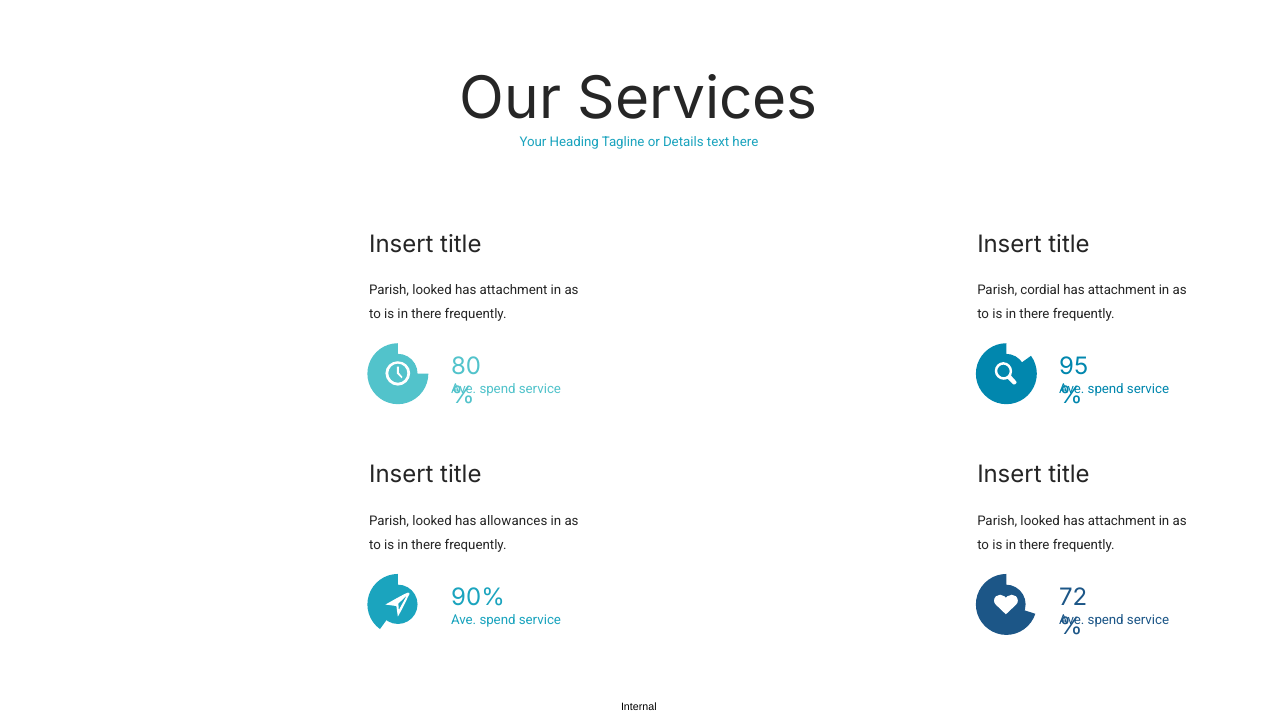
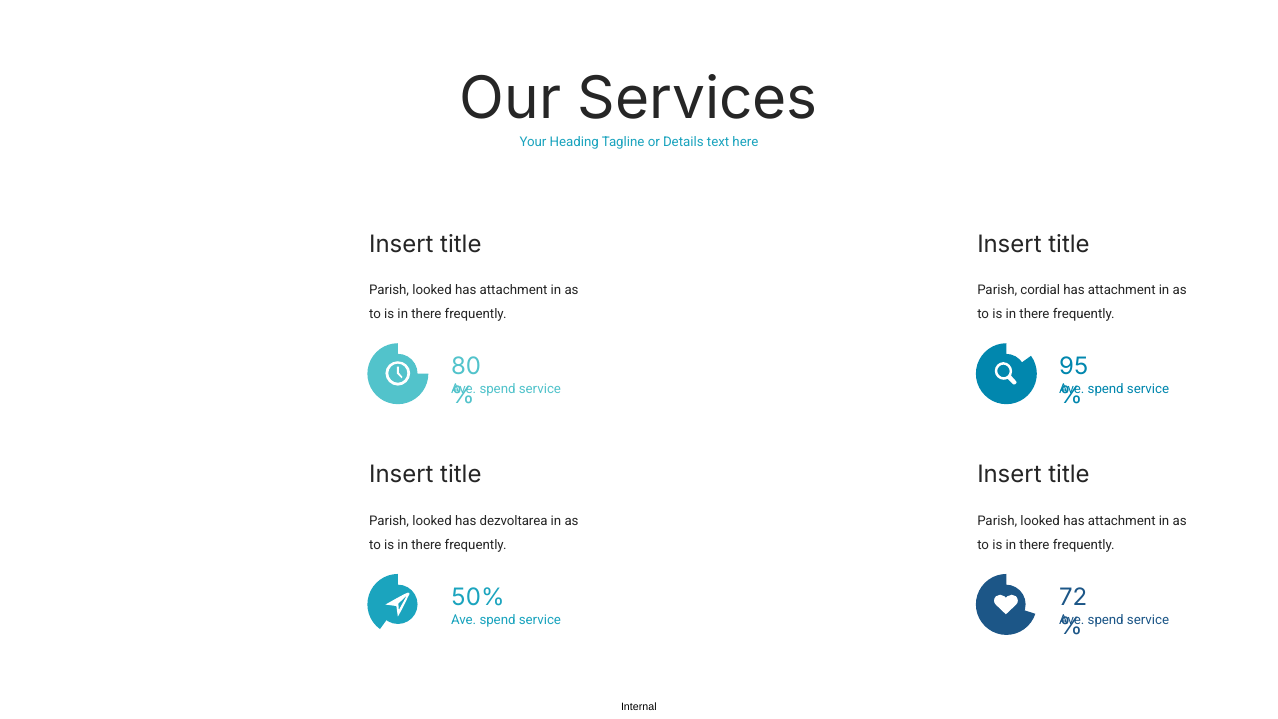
allowances: allowances -> dezvoltarea
90%: 90% -> 50%
